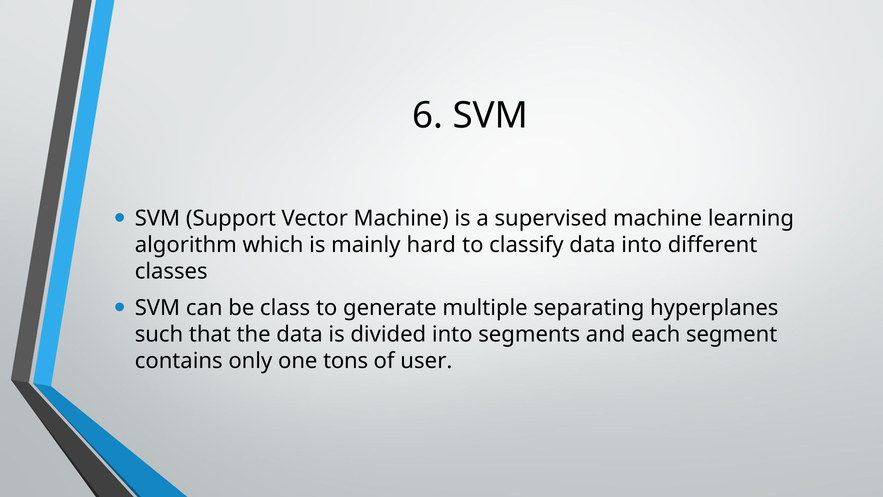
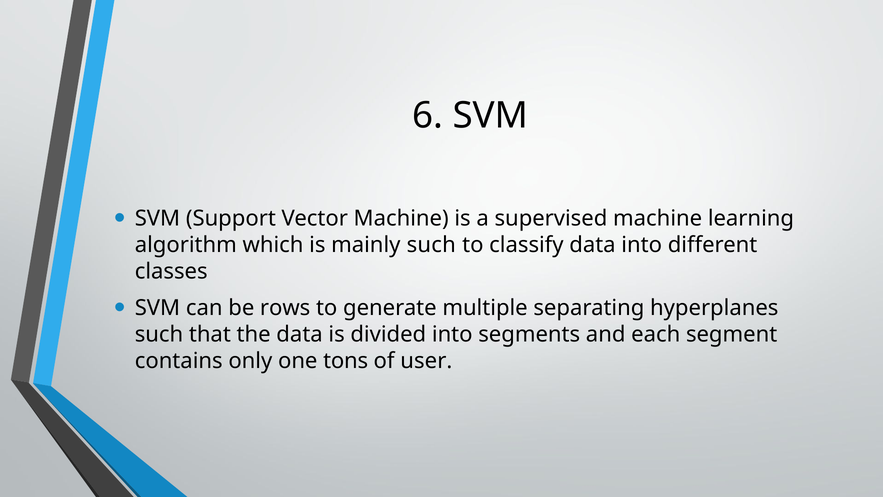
mainly hard: hard -> such
class: class -> rows
